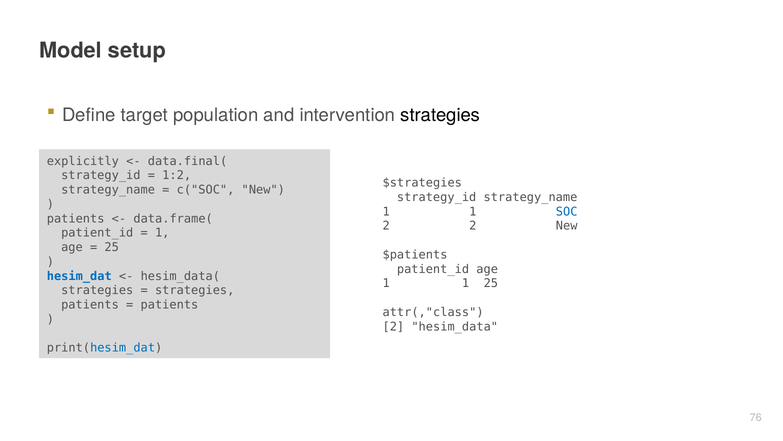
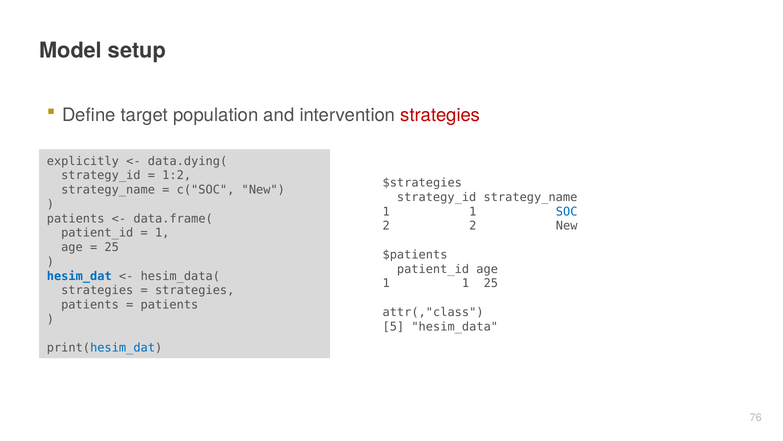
strategies at (440, 115) colour: black -> red
data.final(: data.final( -> data.dying(
2 at (393, 326): 2 -> 5
